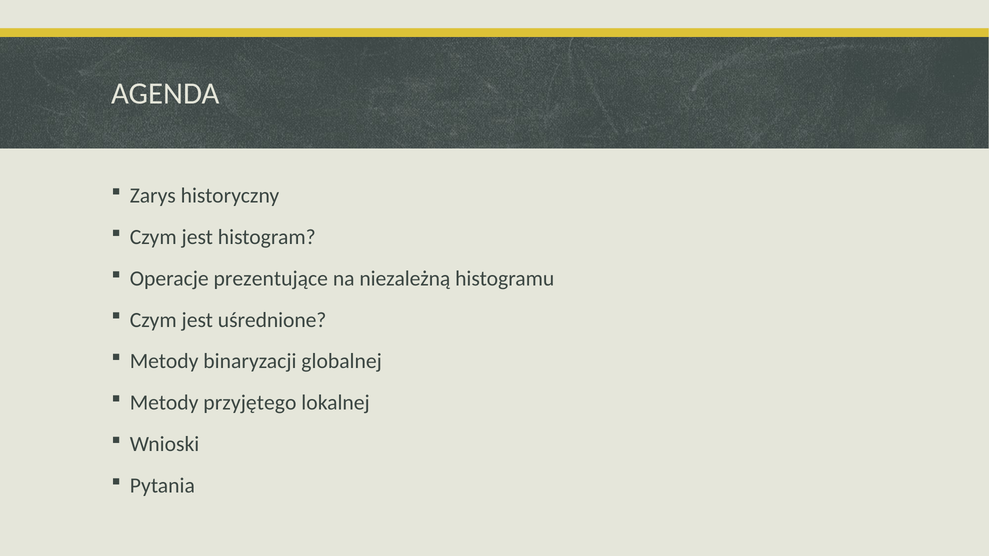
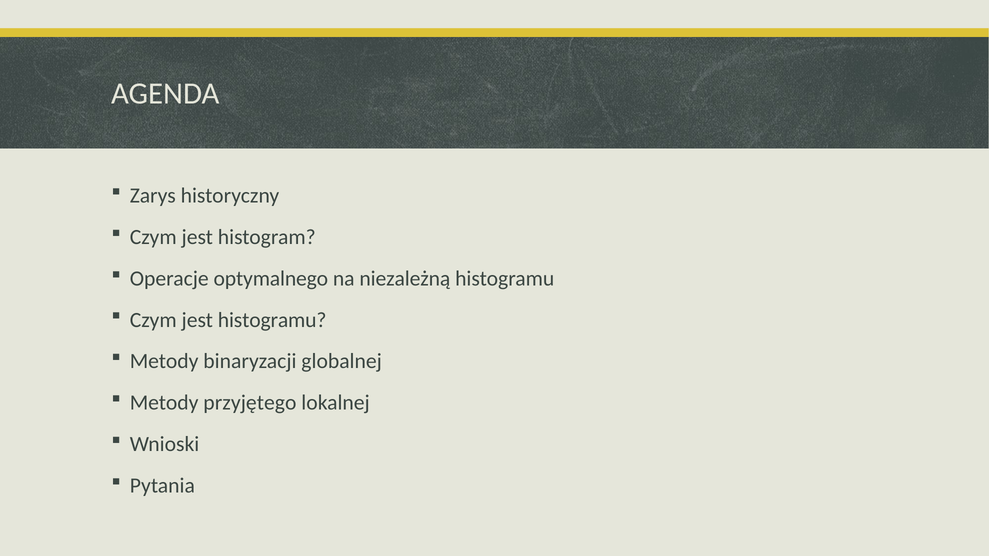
prezentujące: prezentujące -> optymalnego
jest uśrednione: uśrednione -> histogramu
